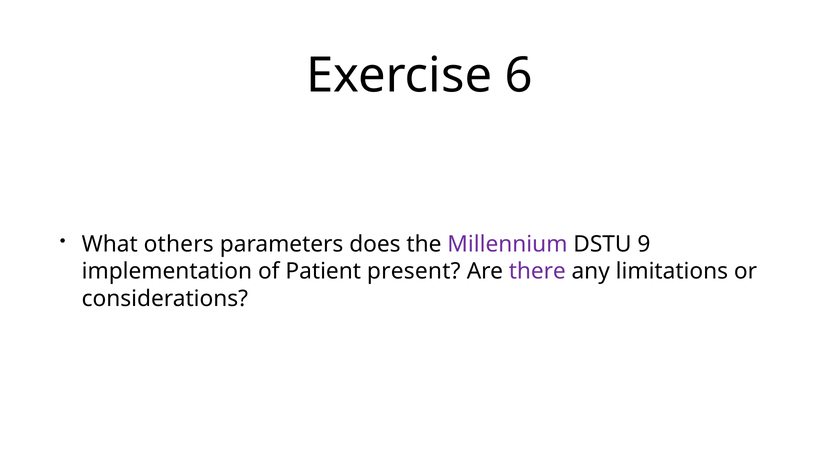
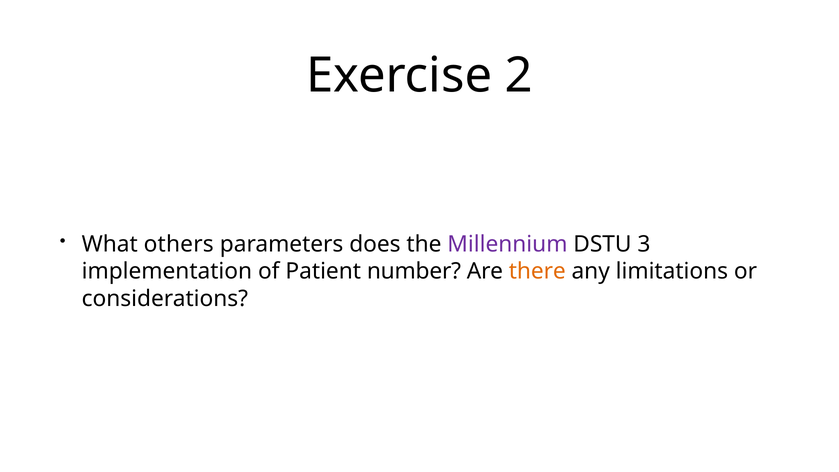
6: 6 -> 2
9: 9 -> 3
present: present -> number
there colour: purple -> orange
